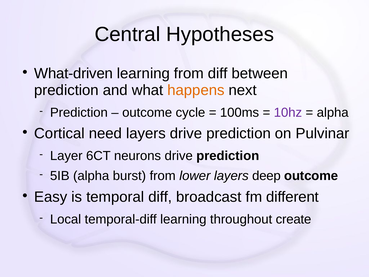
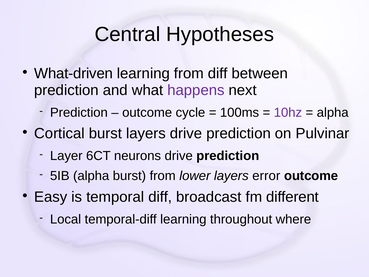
happens colour: orange -> purple
Cortical need: need -> burst
deep: deep -> error
create: create -> where
